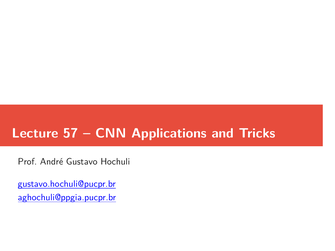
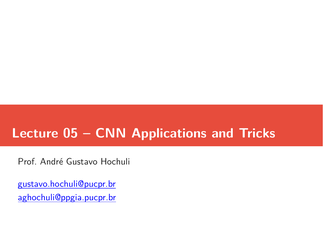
57: 57 -> 05
